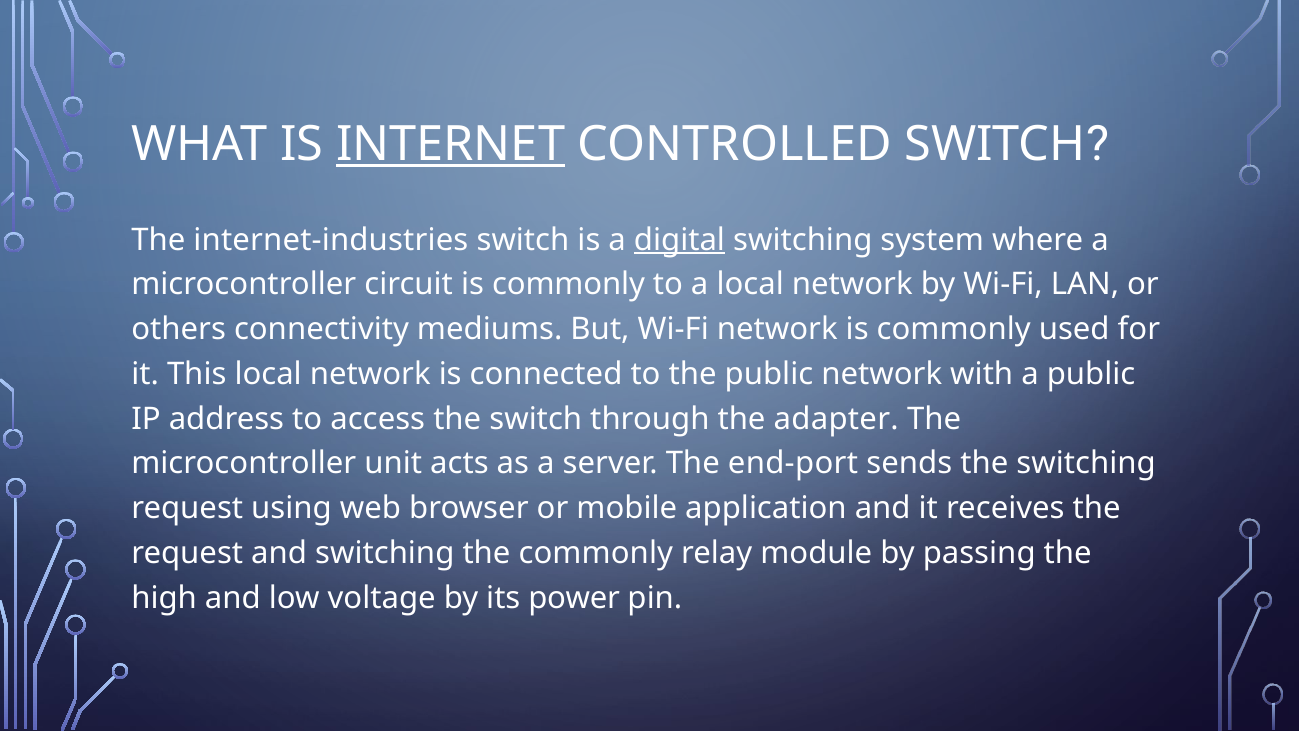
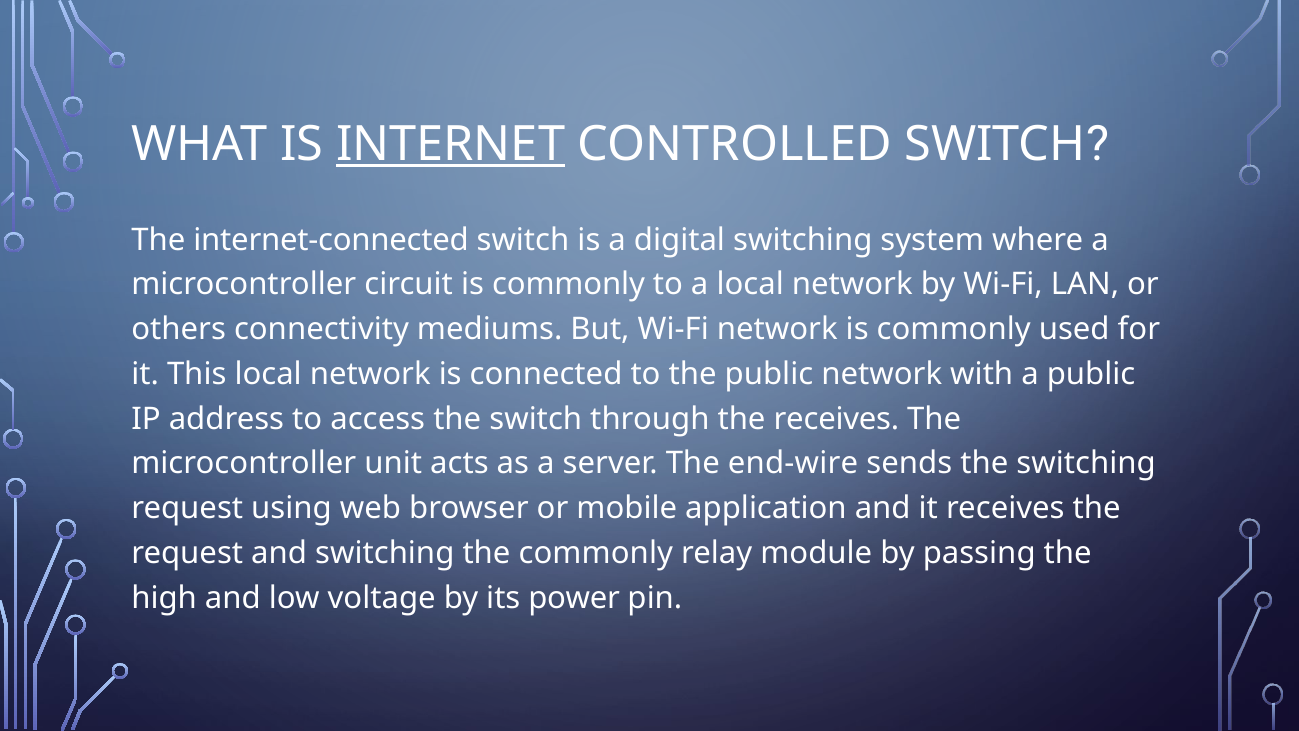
internet-industries: internet-industries -> internet-connected
digital underline: present -> none
the adapter: adapter -> receives
end-port: end-port -> end-wire
